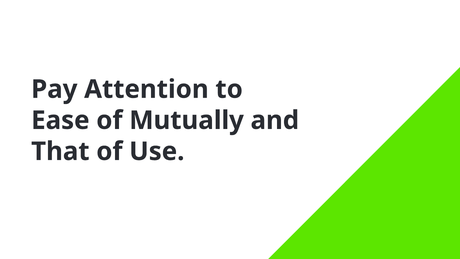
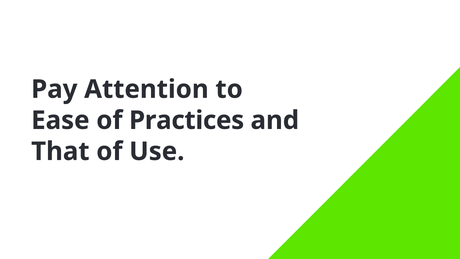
Mutually: Mutually -> Practices
